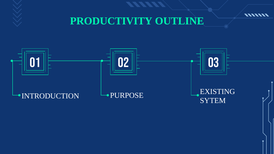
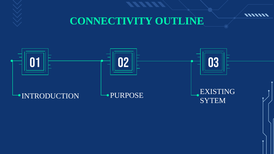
PRODUCTIVITY: PRODUCTIVITY -> CONNECTIVITY
